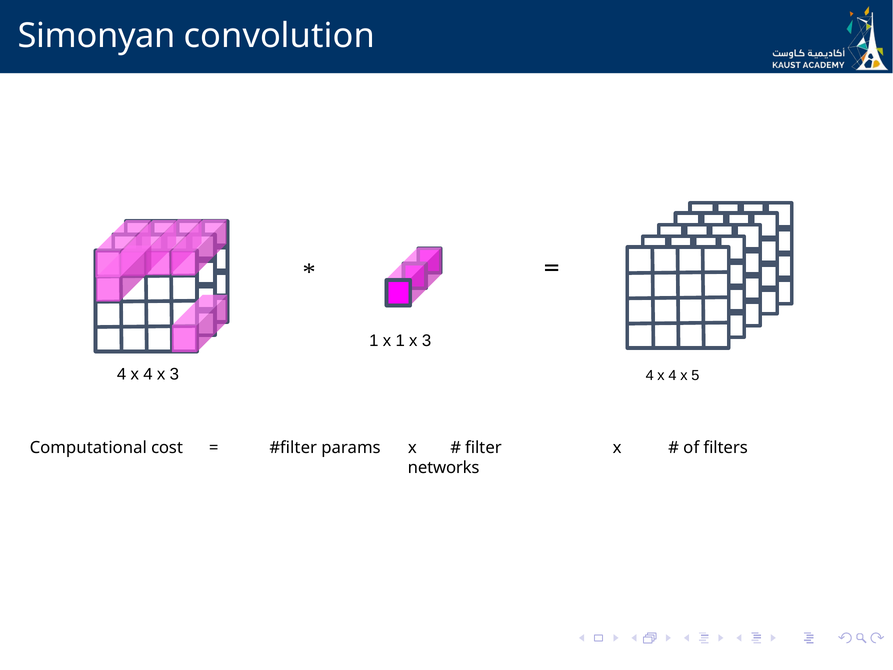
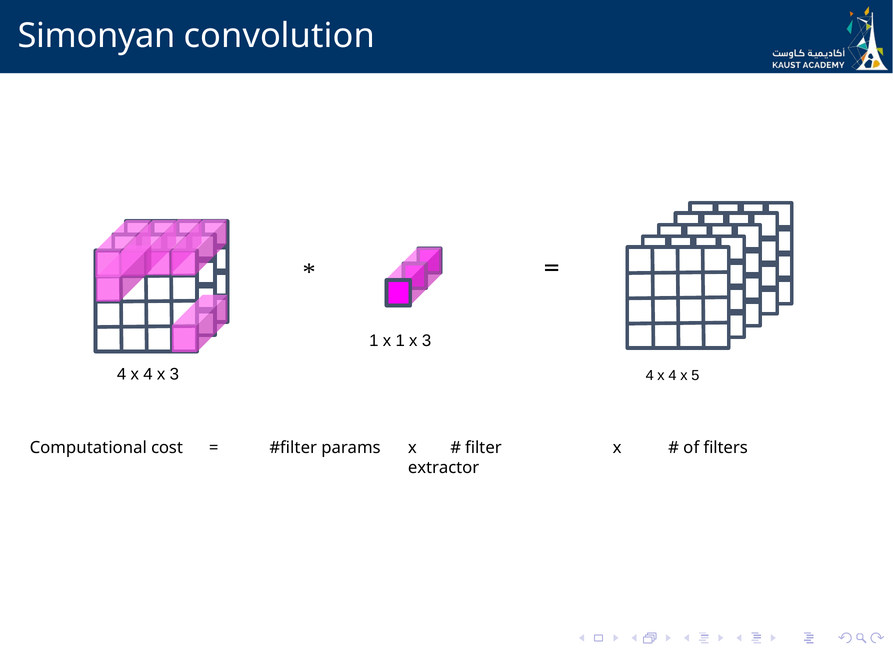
networks: networks -> extractor
